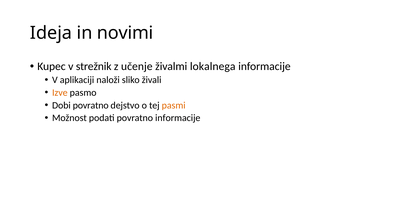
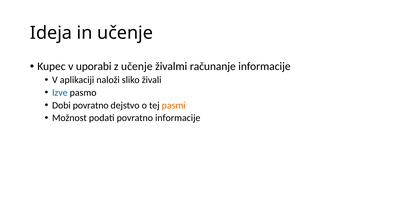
in novimi: novimi -> učenje
strežnik: strežnik -> uporabi
lokalnega: lokalnega -> računanje
Izve colour: orange -> blue
